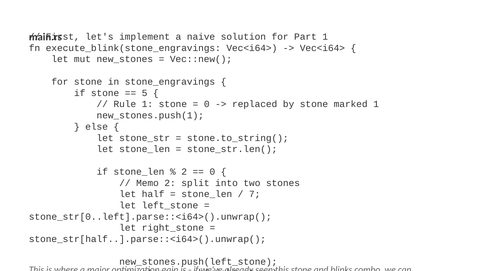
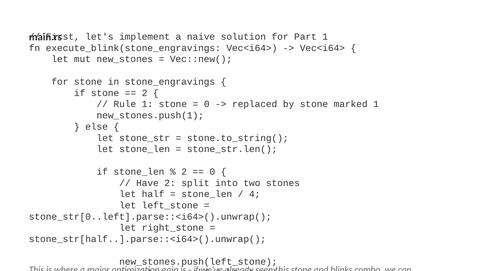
5 at (145, 93): 5 -> 2
Memo at (147, 183): Memo -> Have
7: 7 -> 4
